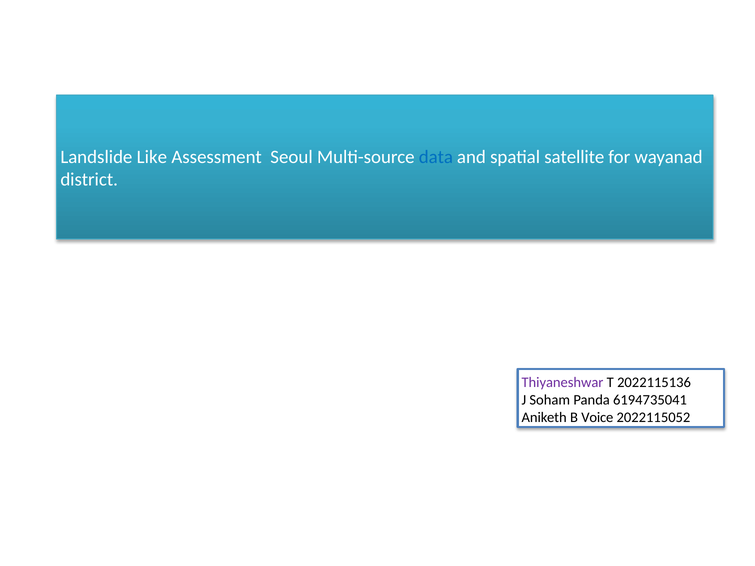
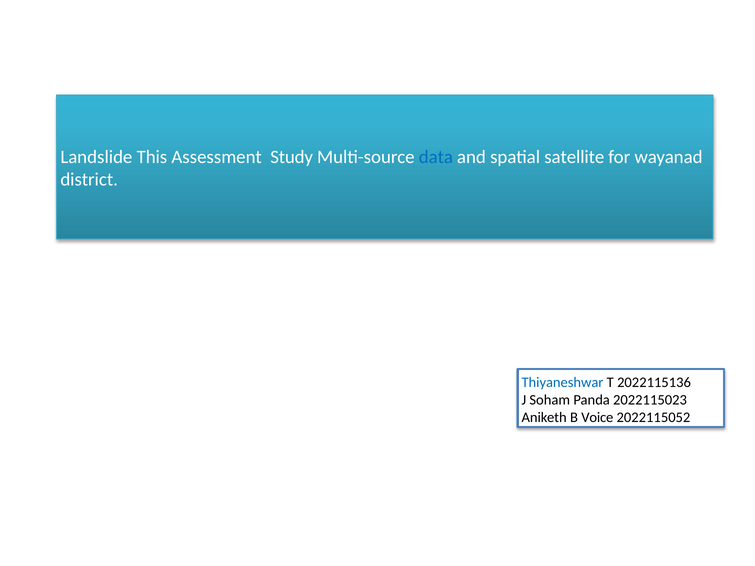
Like: Like -> This
Seoul: Seoul -> Study
Thiyaneshwar colour: purple -> blue
6194735041: 6194735041 -> 2022115023
